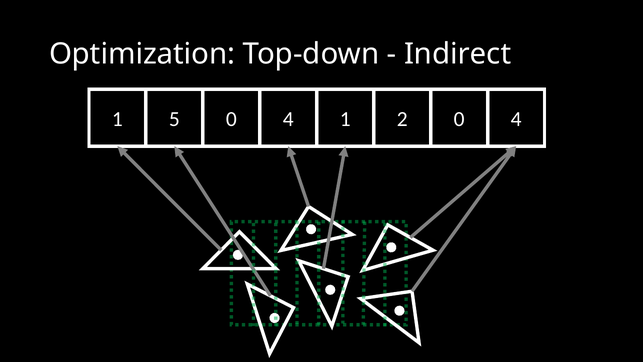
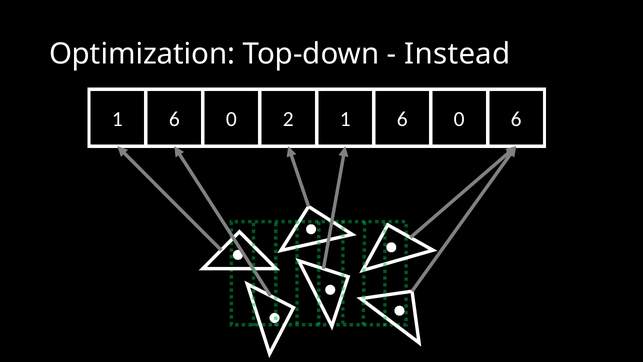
Indirect: Indirect -> Instead
5 at (174, 119): 5 -> 6
4 at (288, 119): 4 -> 2
2 at (402, 119): 2 -> 6
4 at (516, 119): 4 -> 6
